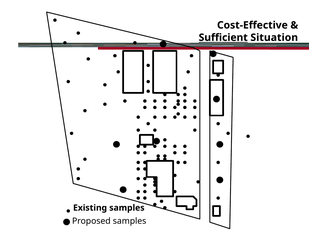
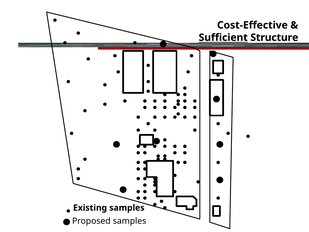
Situation: Situation -> Structure
